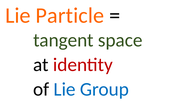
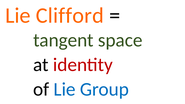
Particle: Particle -> Clifford
